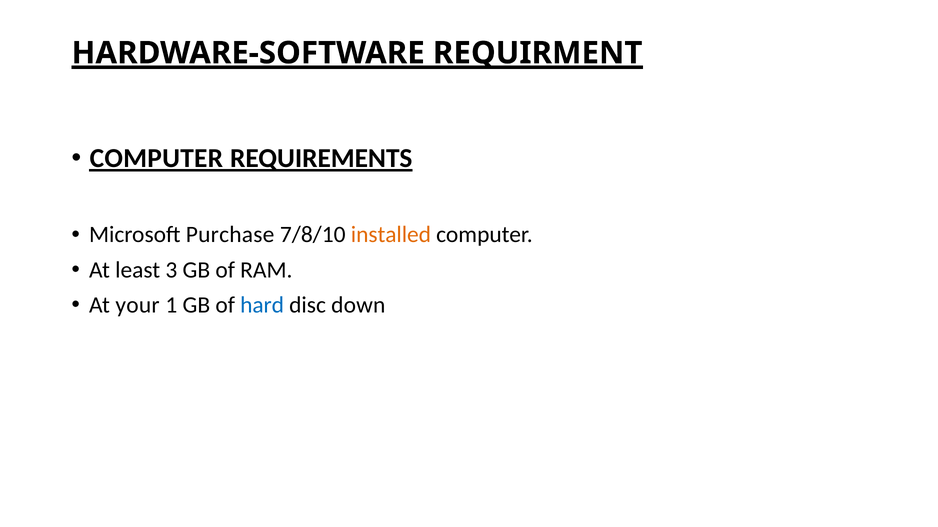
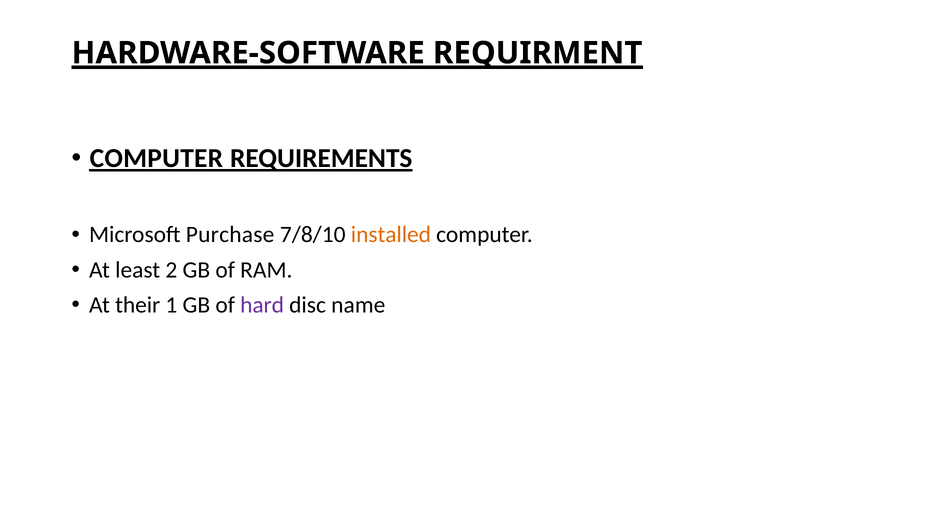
3: 3 -> 2
your: your -> their
hard colour: blue -> purple
down: down -> name
